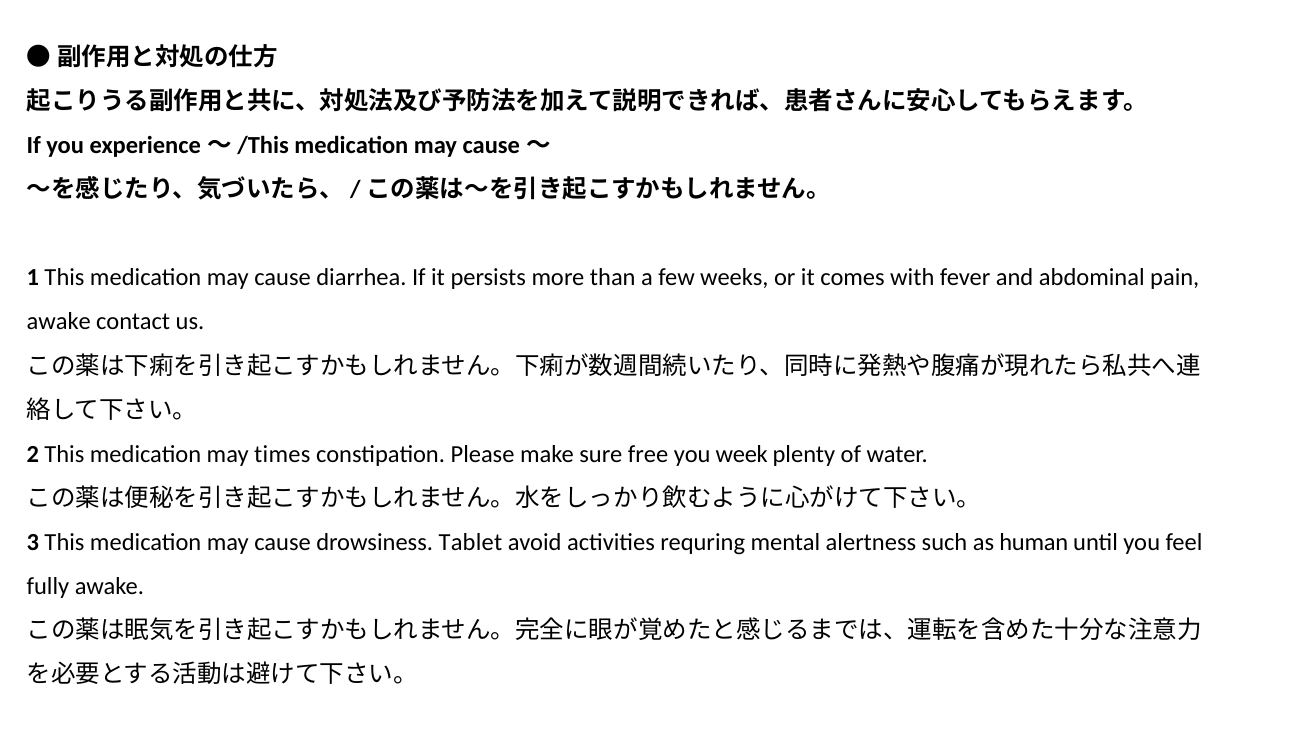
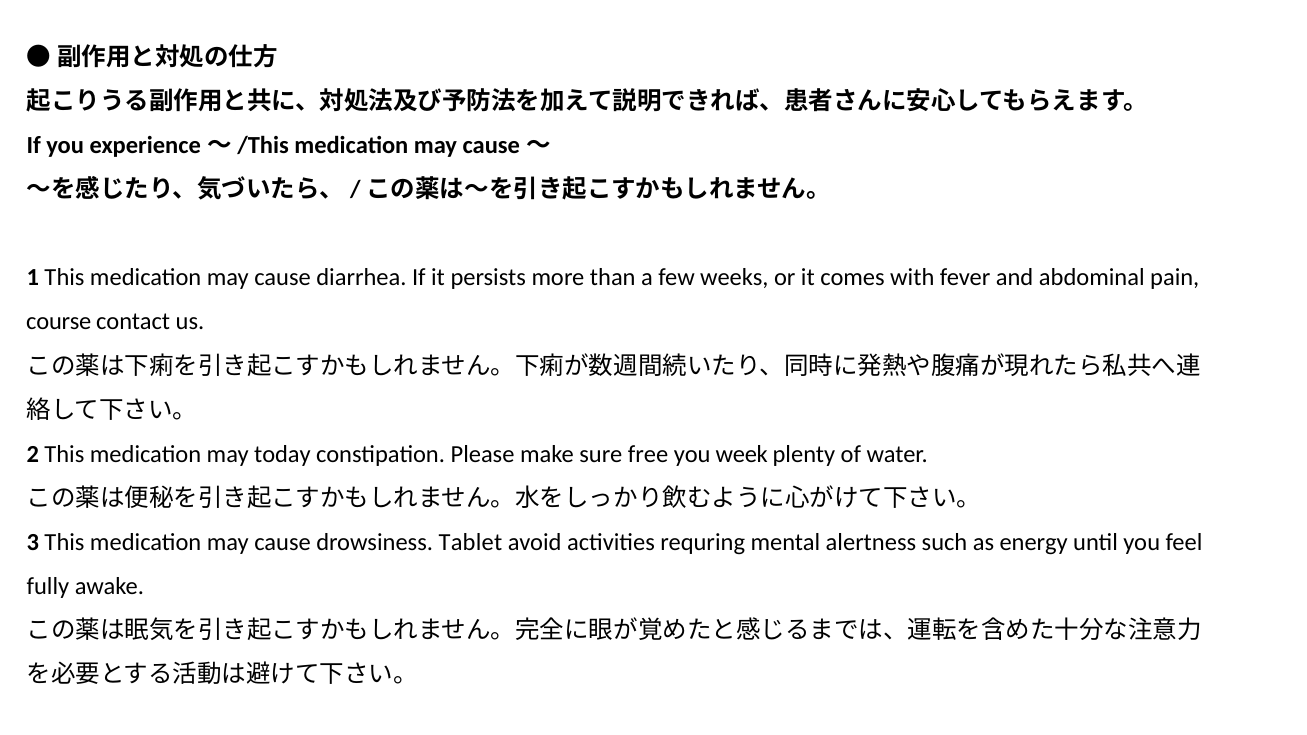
awake at (59, 322): awake -> course
times: times -> today
human: human -> energy
